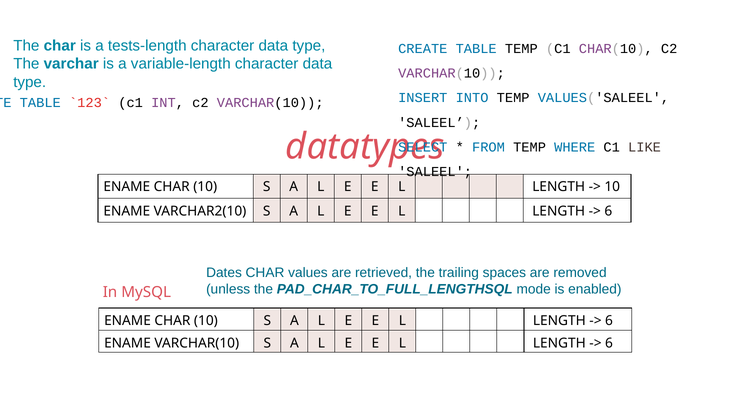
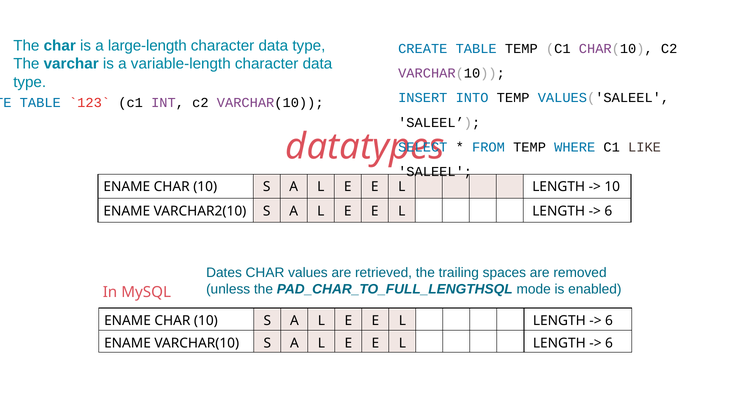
tests-length: tests-length -> large-length
